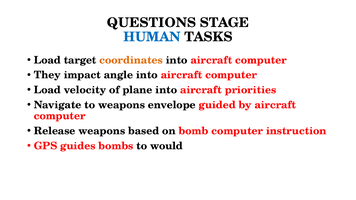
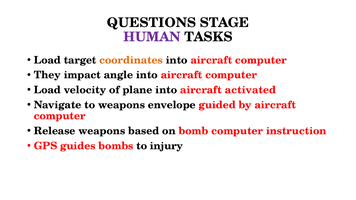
HUMAN colour: blue -> purple
priorities: priorities -> activated
would: would -> injury
